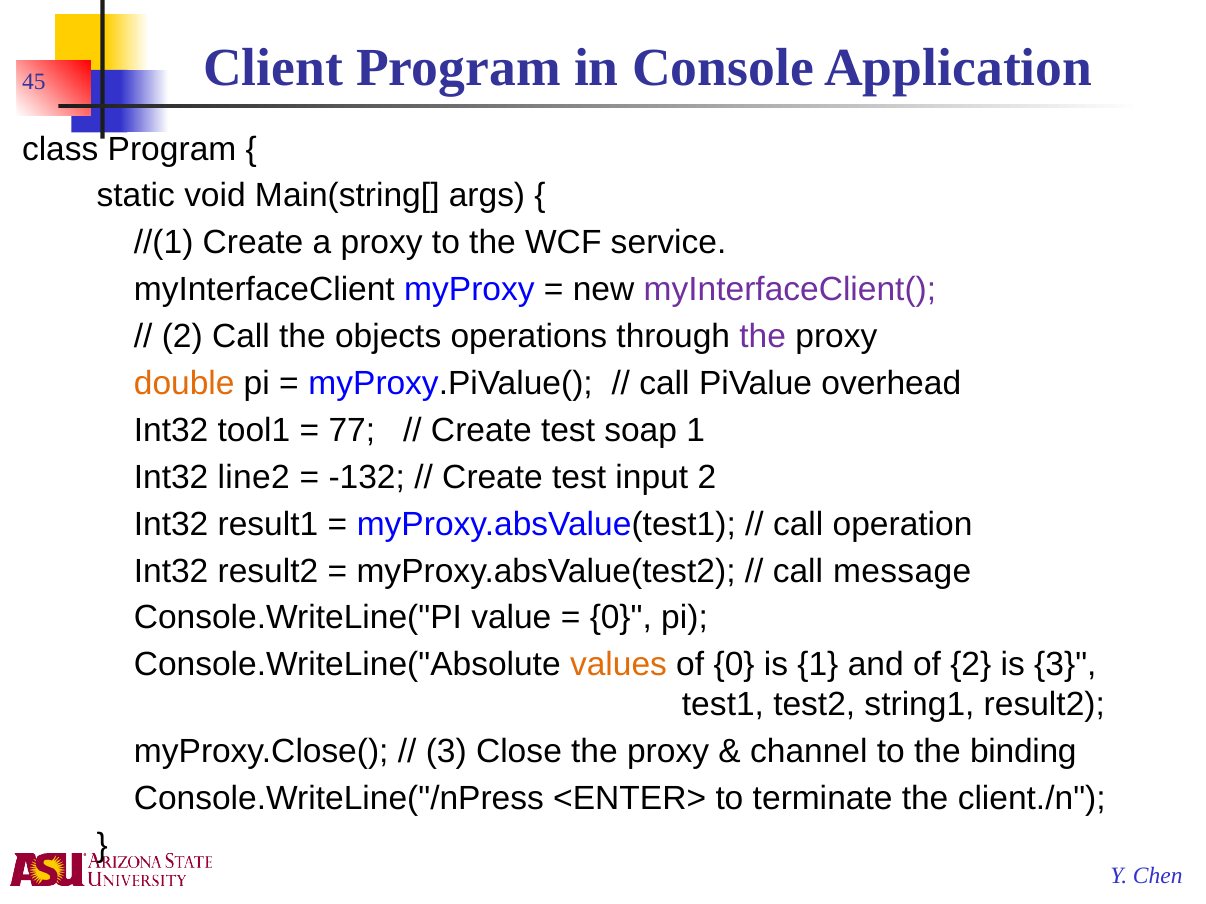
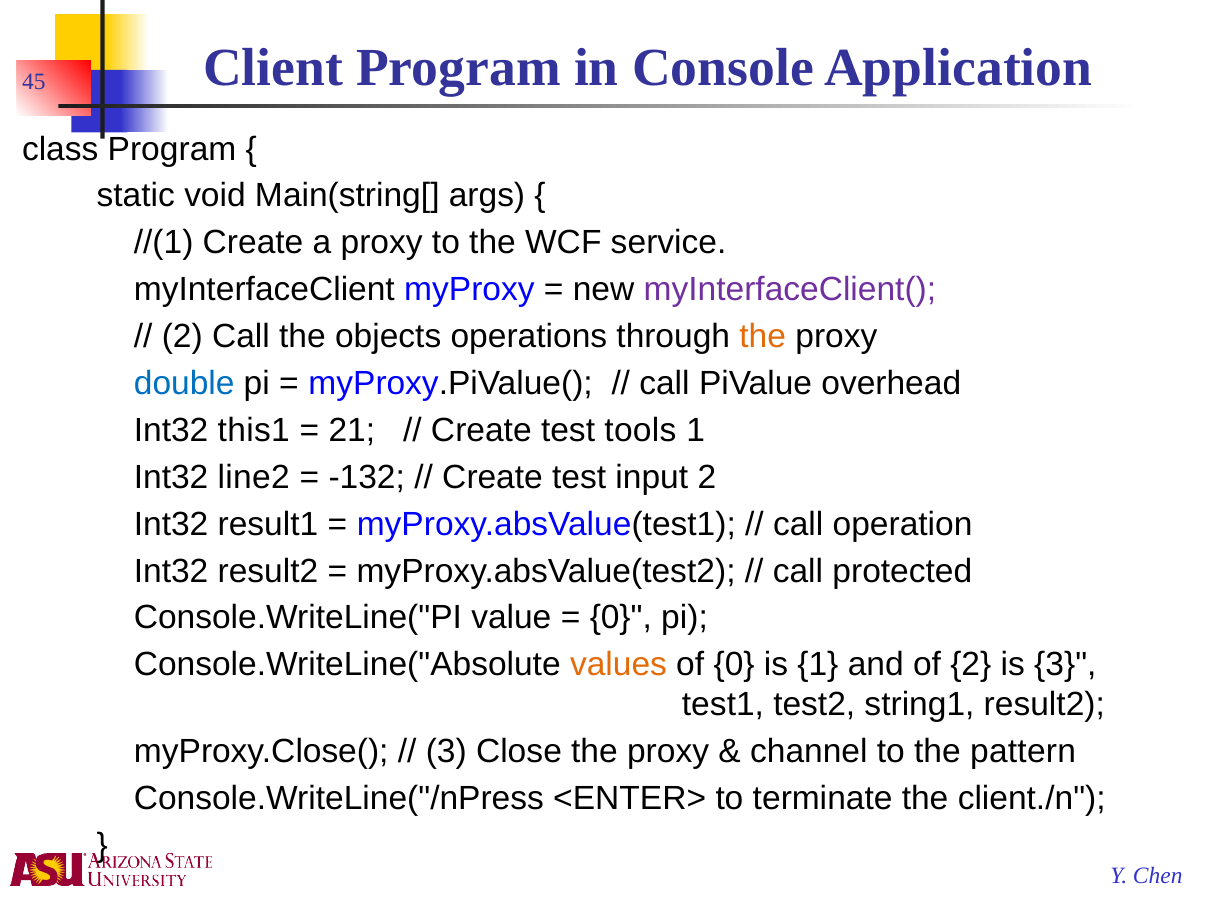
the at (763, 337) colour: purple -> orange
double colour: orange -> blue
tool1: tool1 -> this1
77: 77 -> 21
soap: soap -> tools
message: message -> protected
binding: binding -> pattern
